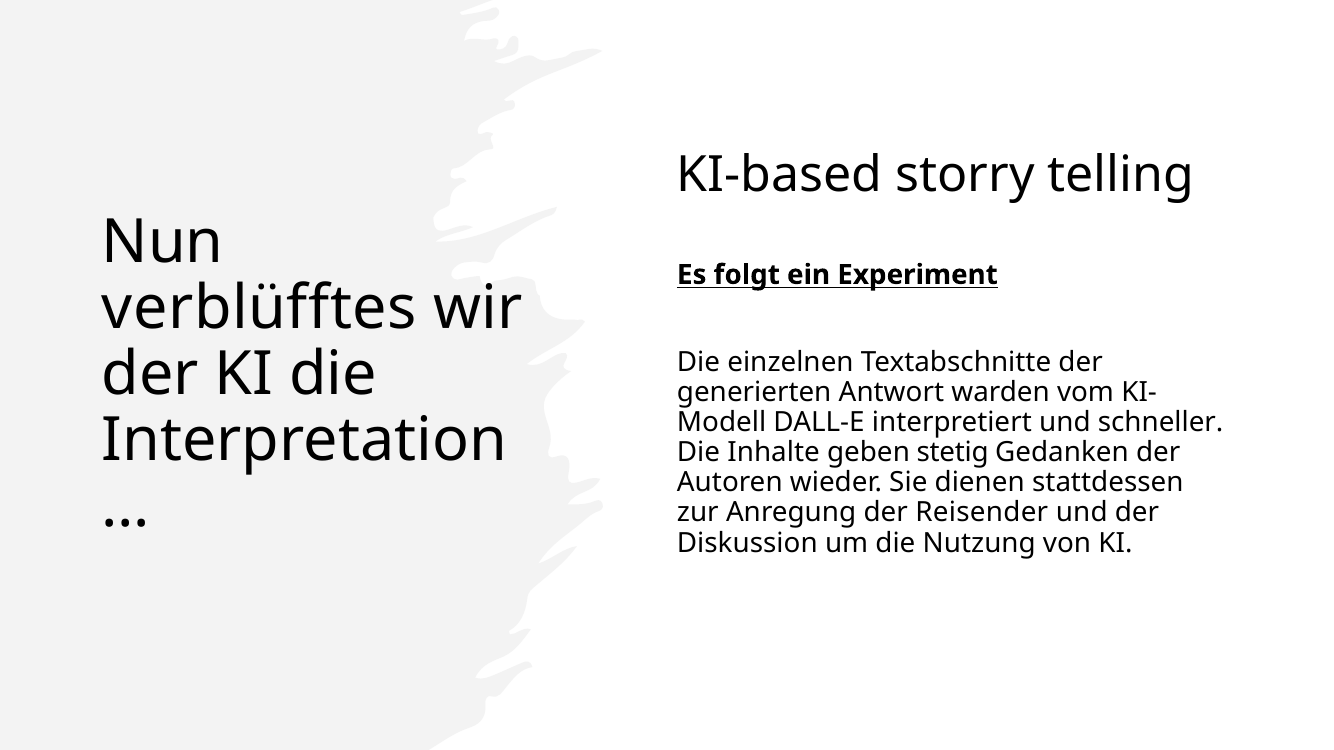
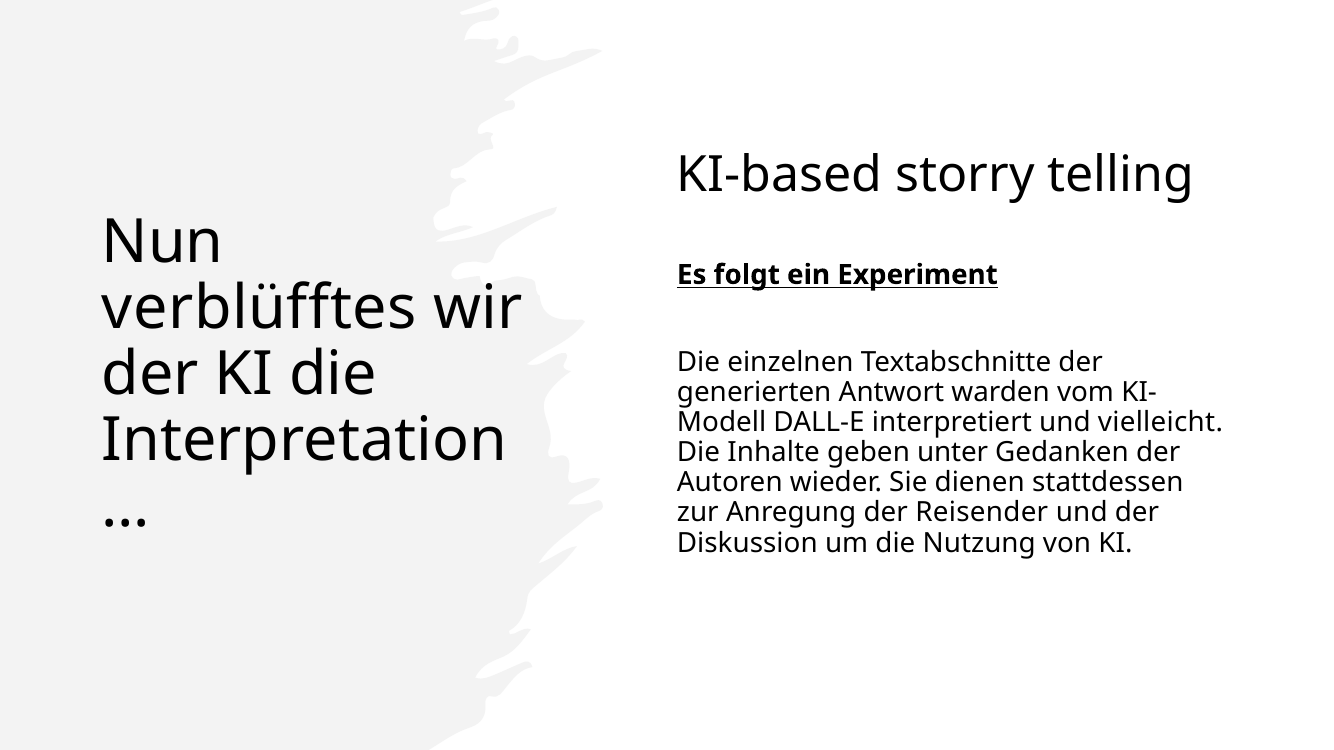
schneller: schneller -> vielleicht
stetig: stetig -> unter
